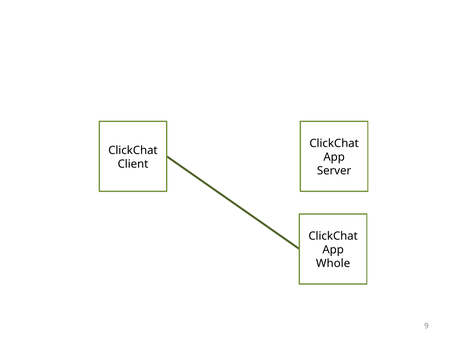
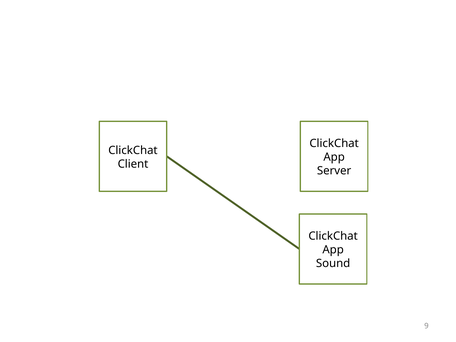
Whole: Whole -> Sound
